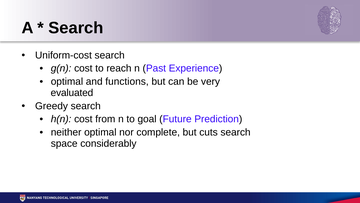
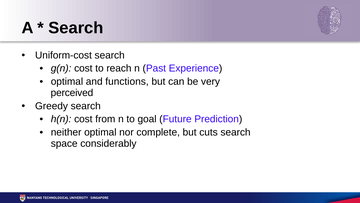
evaluated: evaluated -> perceived
